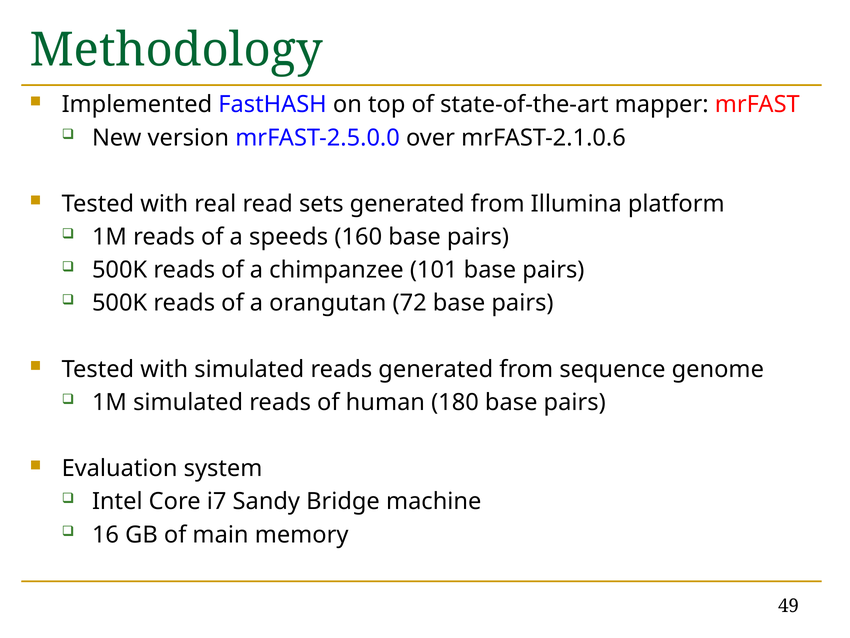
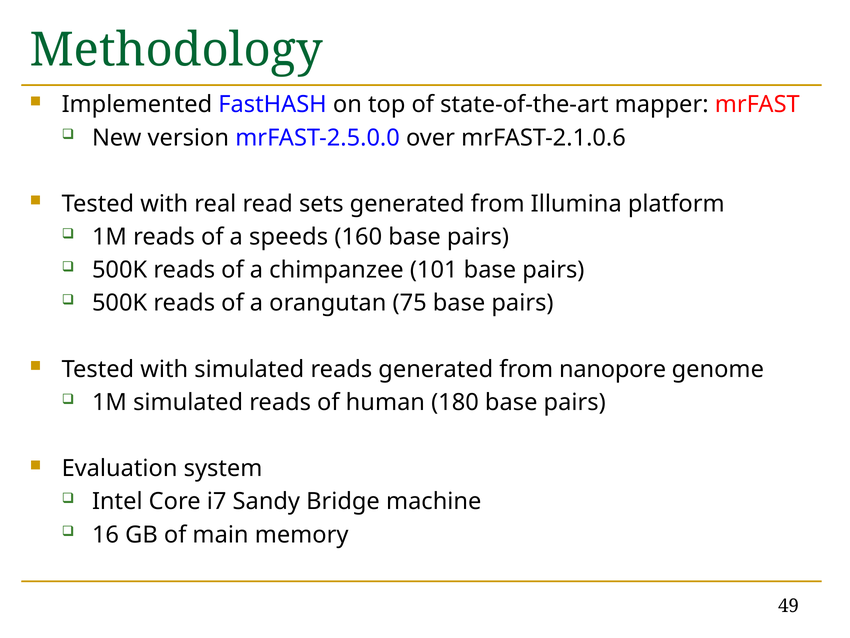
72: 72 -> 75
sequence: sequence -> nanopore
